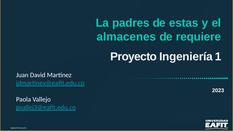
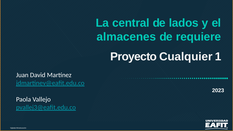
padres: padres -> central
estas: estas -> lados
Ingeniería: Ingeniería -> Cualquier
